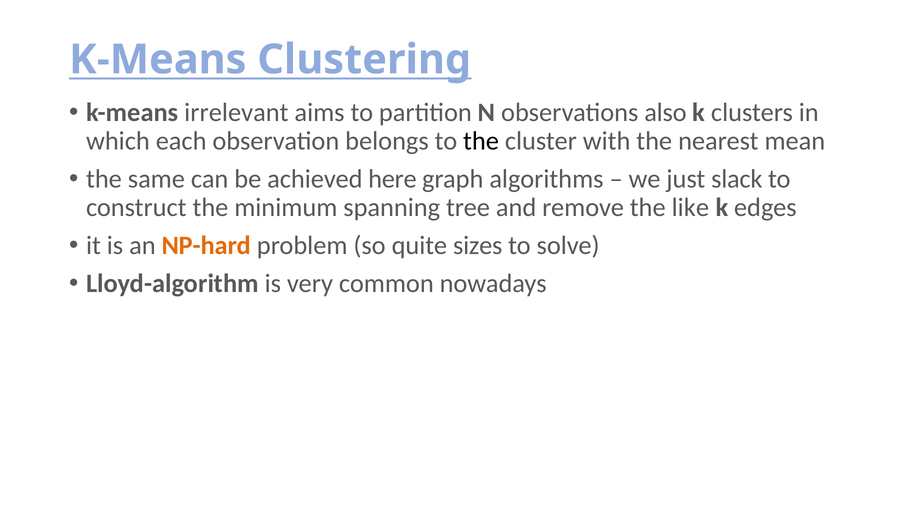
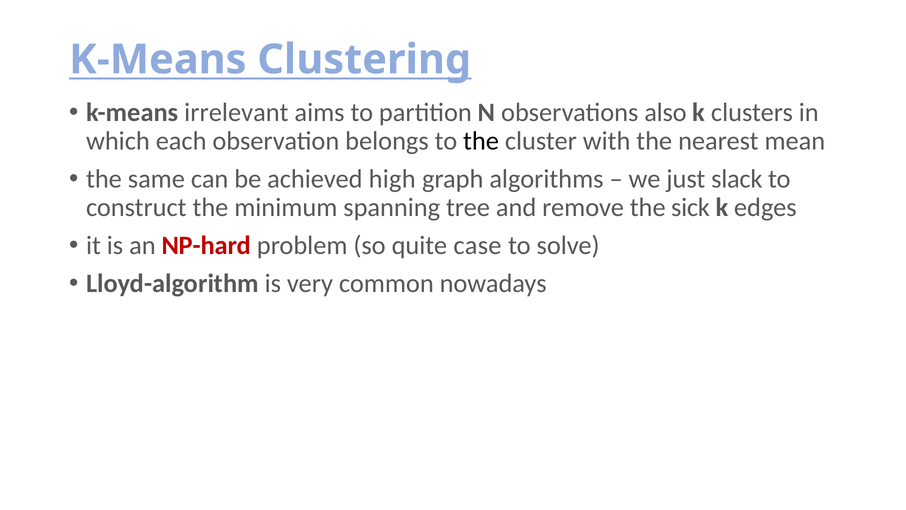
here: here -> high
like: like -> sick
NP-hard colour: orange -> red
sizes: sizes -> case
